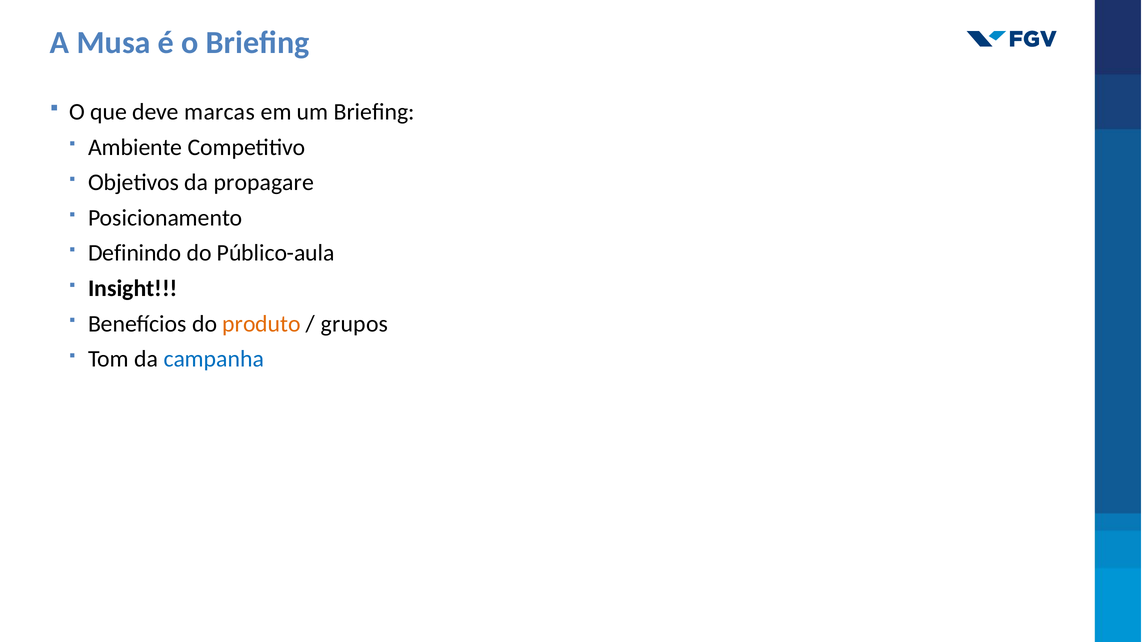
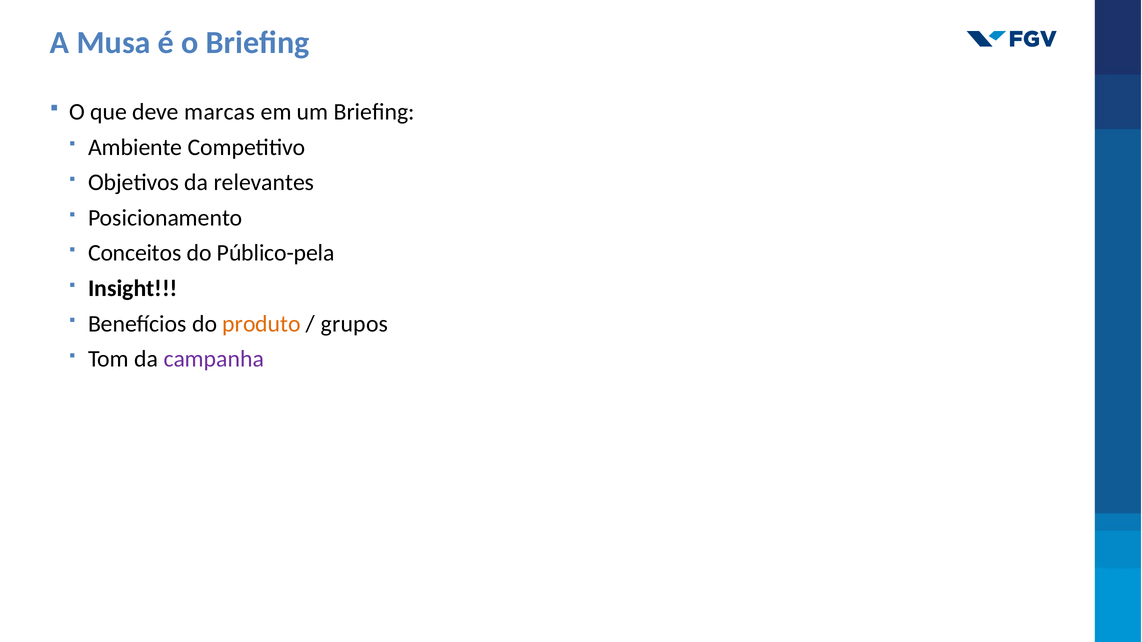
propagare: propagare -> relevantes
Definindo: Definindo -> Conceitos
Público-aula: Público-aula -> Público-pela
campanha colour: blue -> purple
